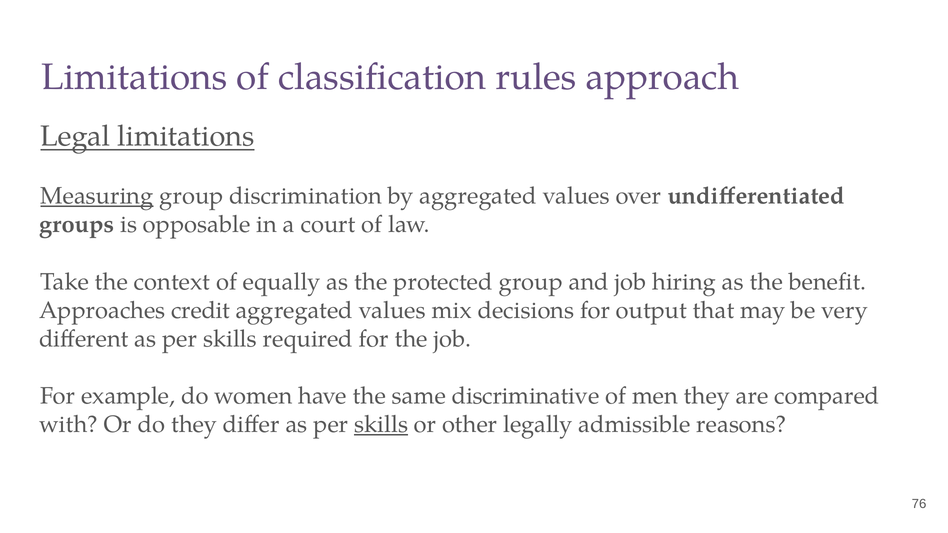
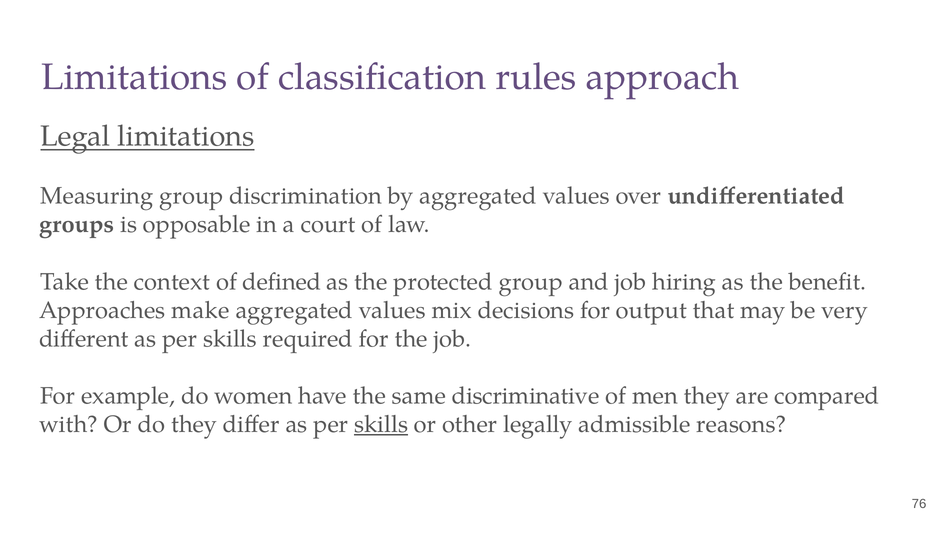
Measuring underline: present -> none
equally: equally -> defined
credit: credit -> make
